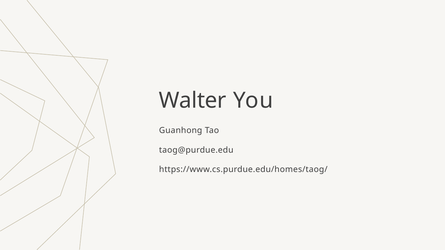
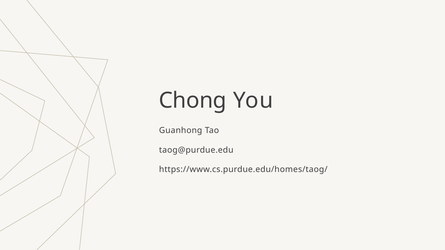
Walter: Walter -> Chong
